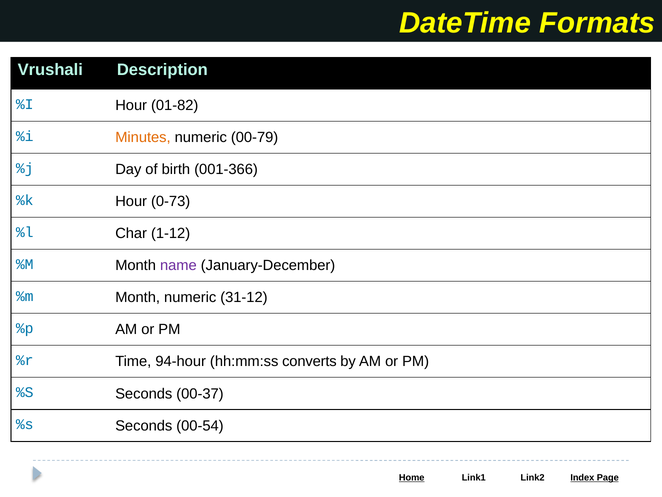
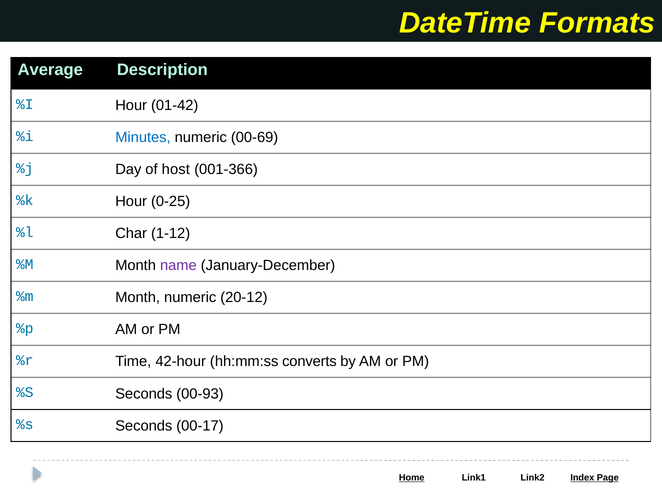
Vrushali: Vrushali -> Average
01-82: 01-82 -> 01-42
Minutes colour: orange -> blue
00-79: 00-79 -> 00-69
birth: birth -> host
0-73: 0-73 -> 0-25
31-12: 31-12 -> 20-12
94-hour: 94-hour -> 42-hour
00-37: 00-37 -> 00-93
00-54: 00-54 -> 00-17
